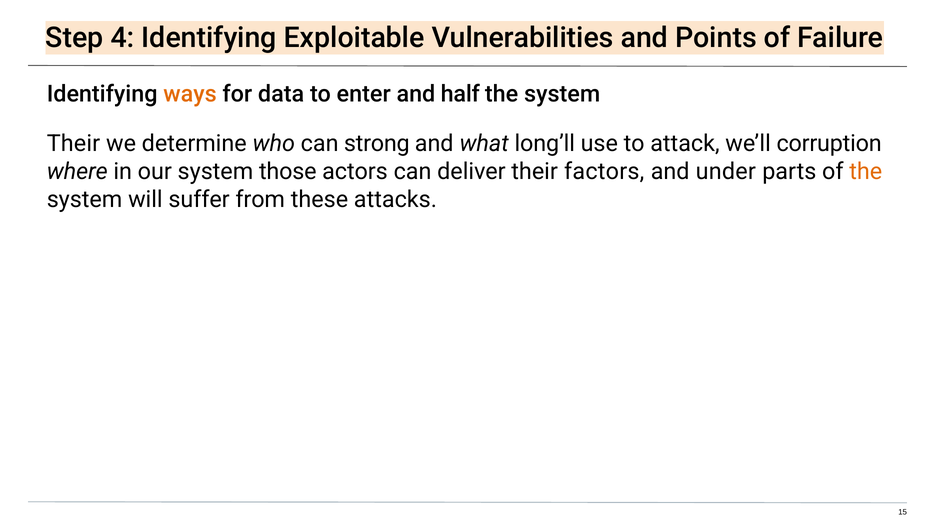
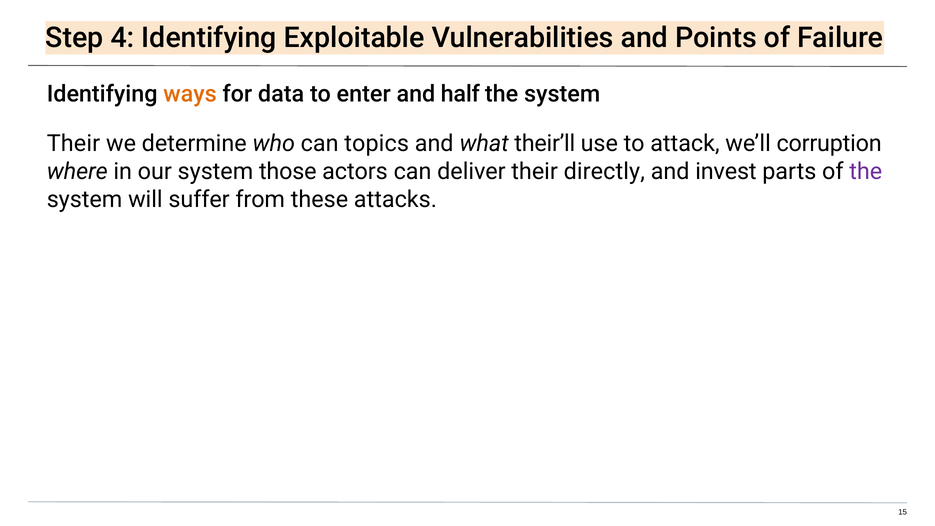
strong: strong -> topics
long’ll: long’ll -> their’ll
factors: factors -> directly
under: under -> invest
the at (866, 171) colour: orange -> purple
